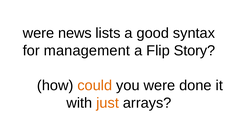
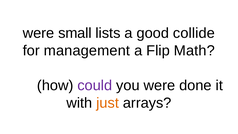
news: news -> small
syntax: syntax -> collide
Story: Story -> Math
could colour: orange -> purple
